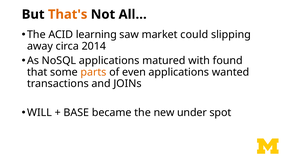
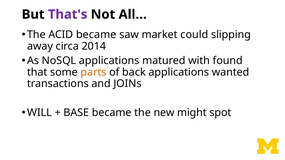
That's colour: orange -> purple
ACID learning: learning -> became
even: even -> back
under: under -> might
